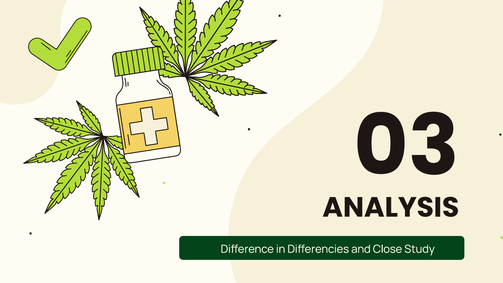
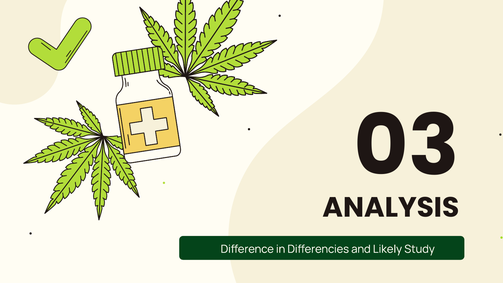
Close: Close -> Likely
